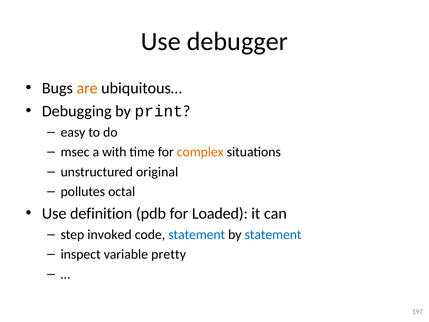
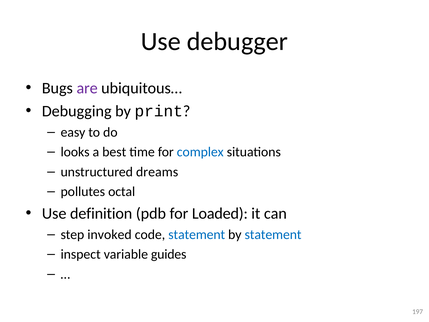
are colour: orange -> purple
msec: msec -> looks
with: with -> best
complex colour: orange -> blue
original: original -> dreams
pretty: pretty -> guides
